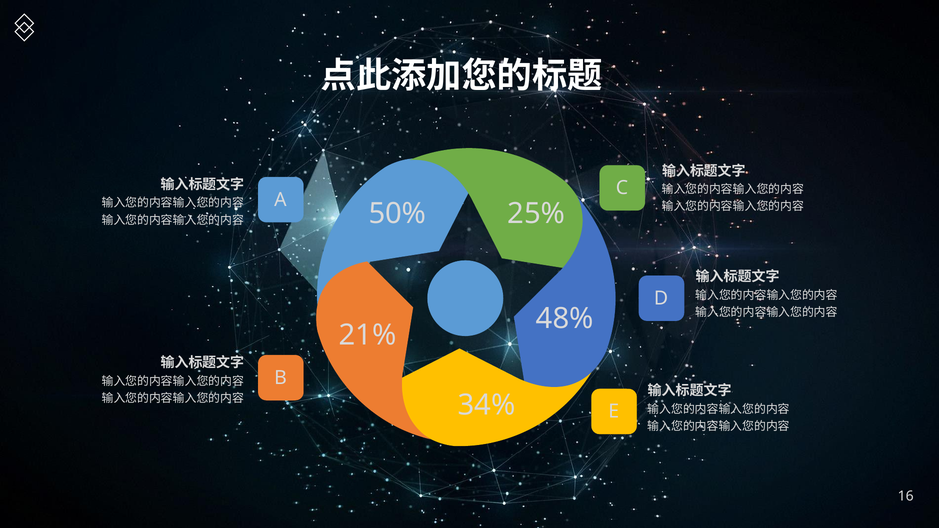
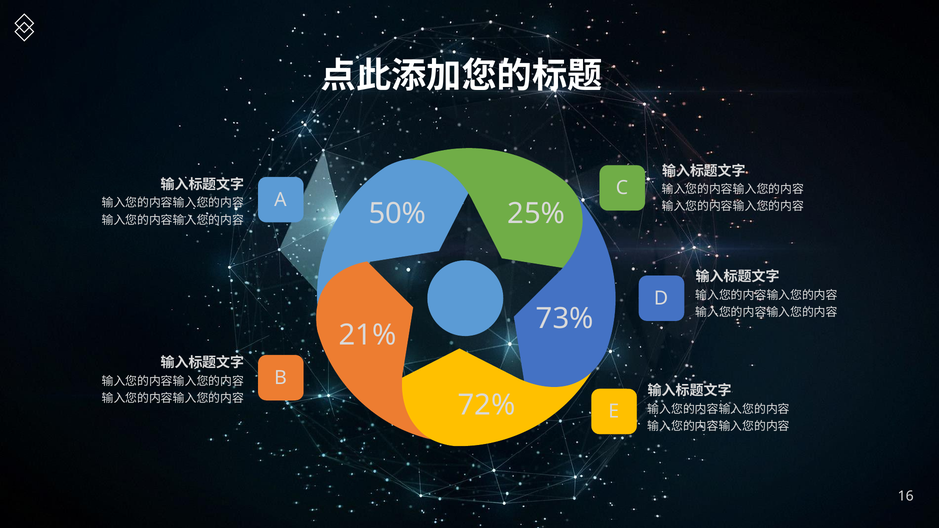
48%: 48% -> 73%
34%: 34% -> 72%
